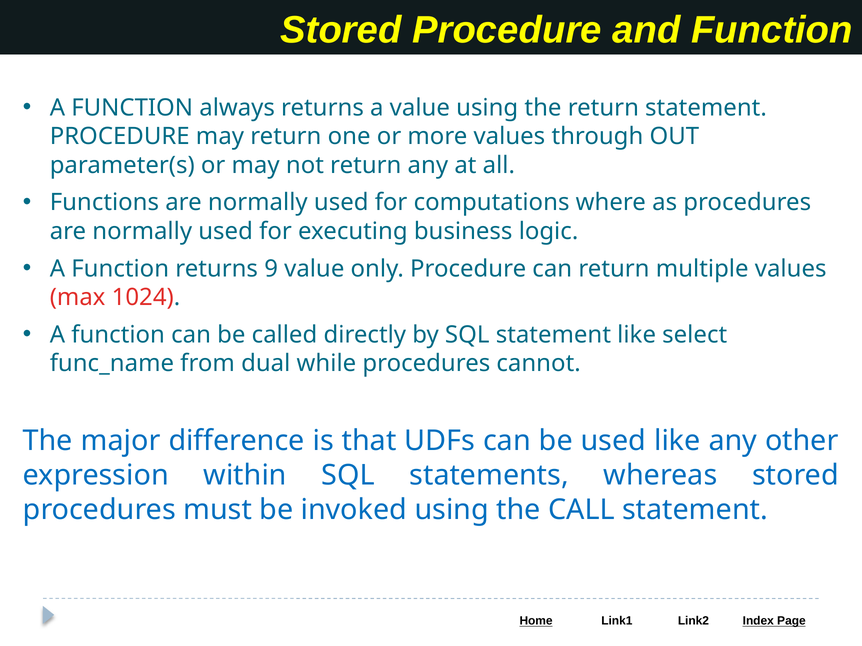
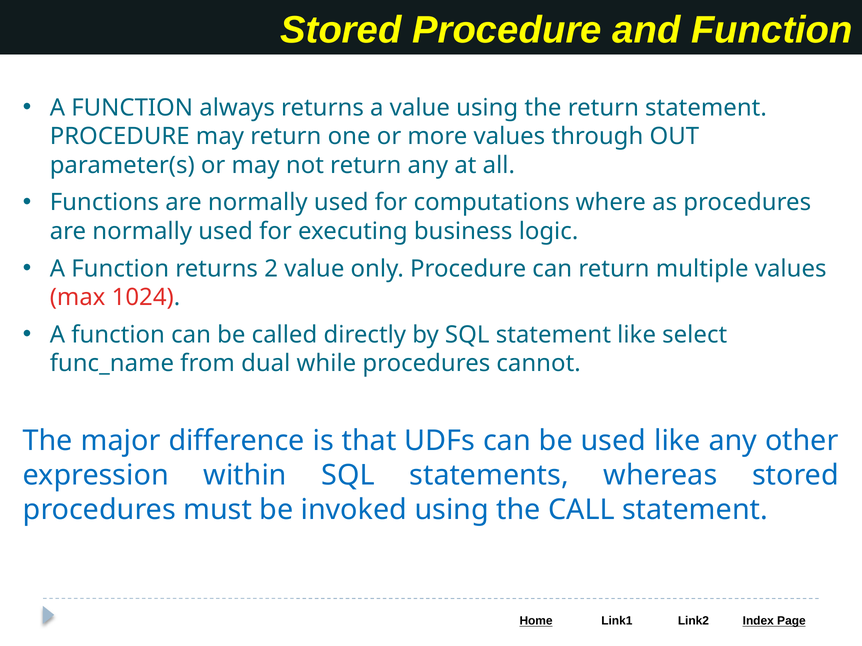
9: 9 -> 2
